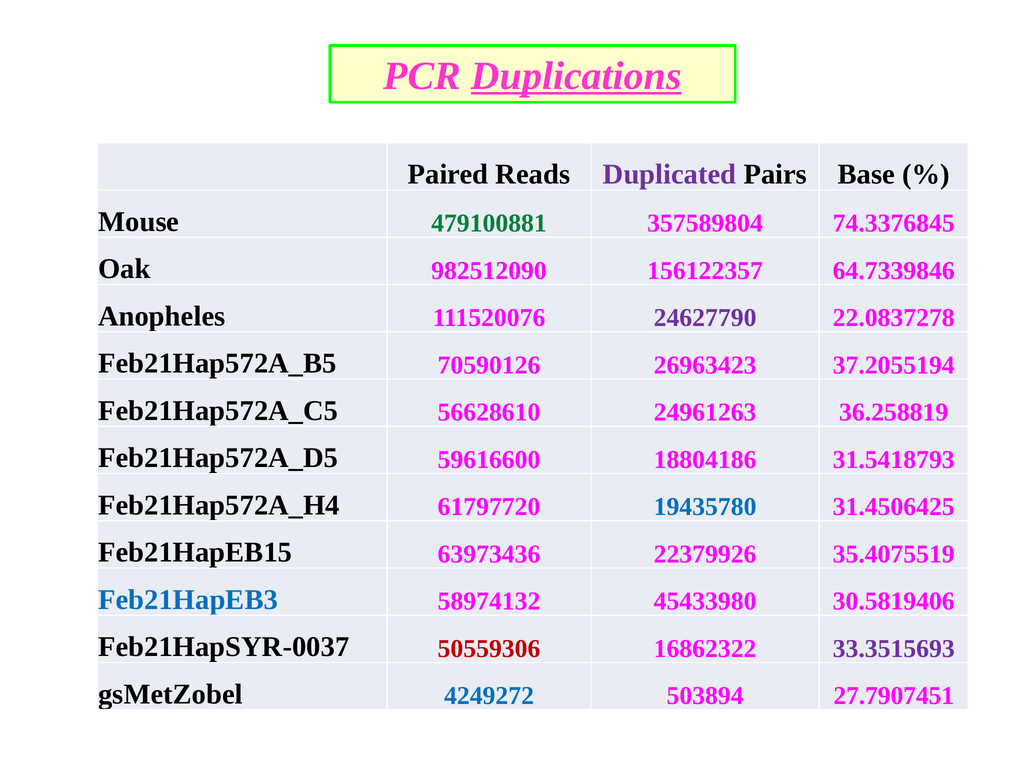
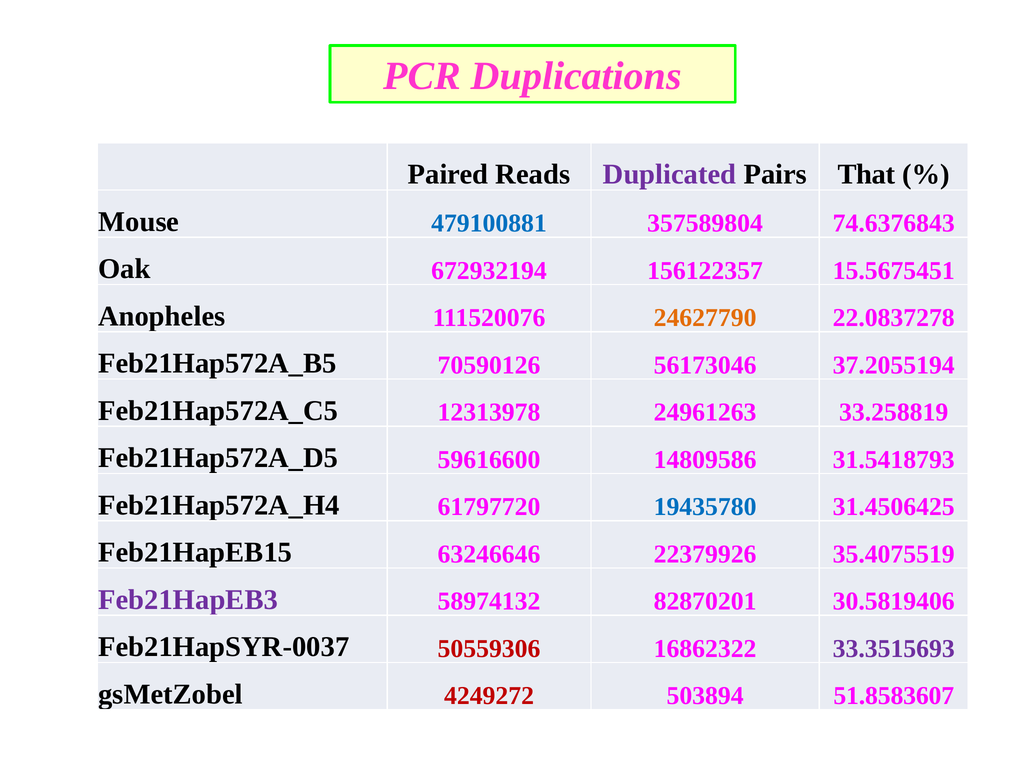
Duplications underline: present -> none
Base: Base -> That
479100881 colour: green -> blue
74.3376845: 74.3376845 -> 74.6376843
982512090: 982512090 -> 672932194
64.7339846: 64.7339846 -> 15.5675451
24627790 colour: purple -> orange
26963423: 26963423 -> 56173046
56628610: 56628610 -> 12313978
36.258819: 36.258819 -> 33.258819
18804186: 18804186 -> 14809586
63973436: 63973436 -> 63246646
Feb21HapEB3 colour: blue -> purple
45433980: 45433980 -> 82870201
4249272 colour: blue -> red
27.7907451: 27.7907451 -> 51.8583607
